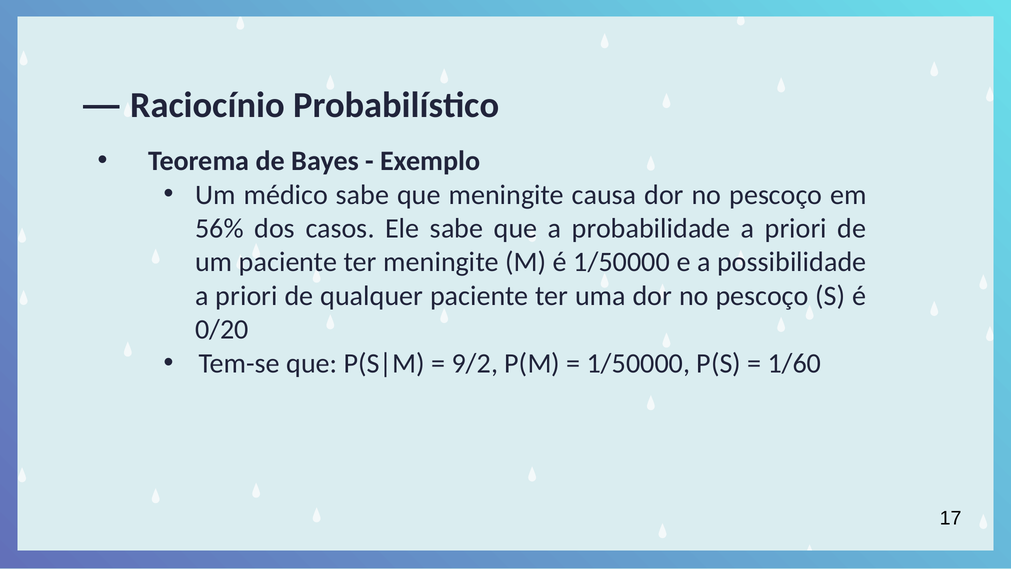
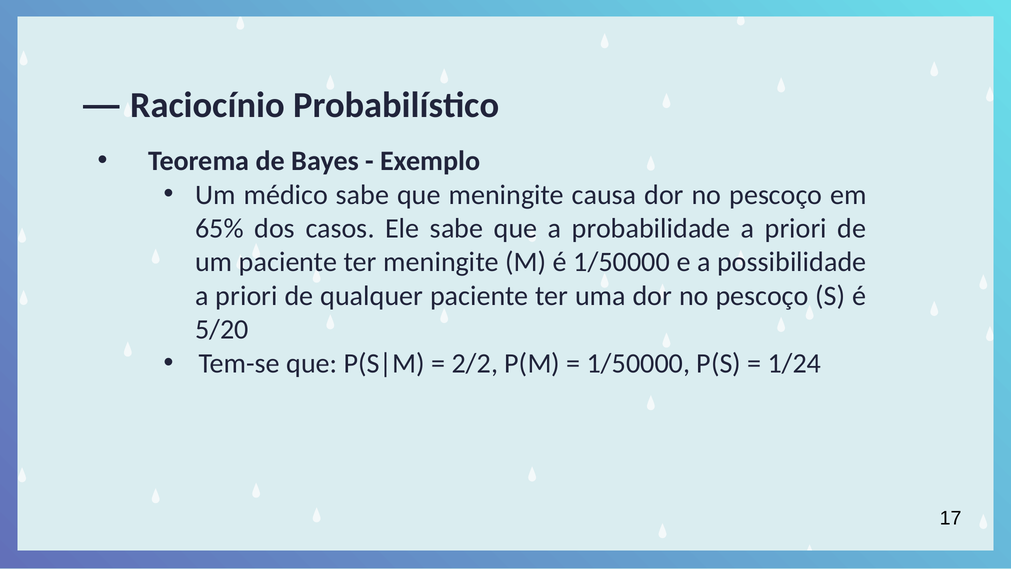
56%: 56% -> 65%
0/20: 0/20 -> 5/20
9/2: 9/2 -> 2/2
1/60: 1/60 -> 1/24
